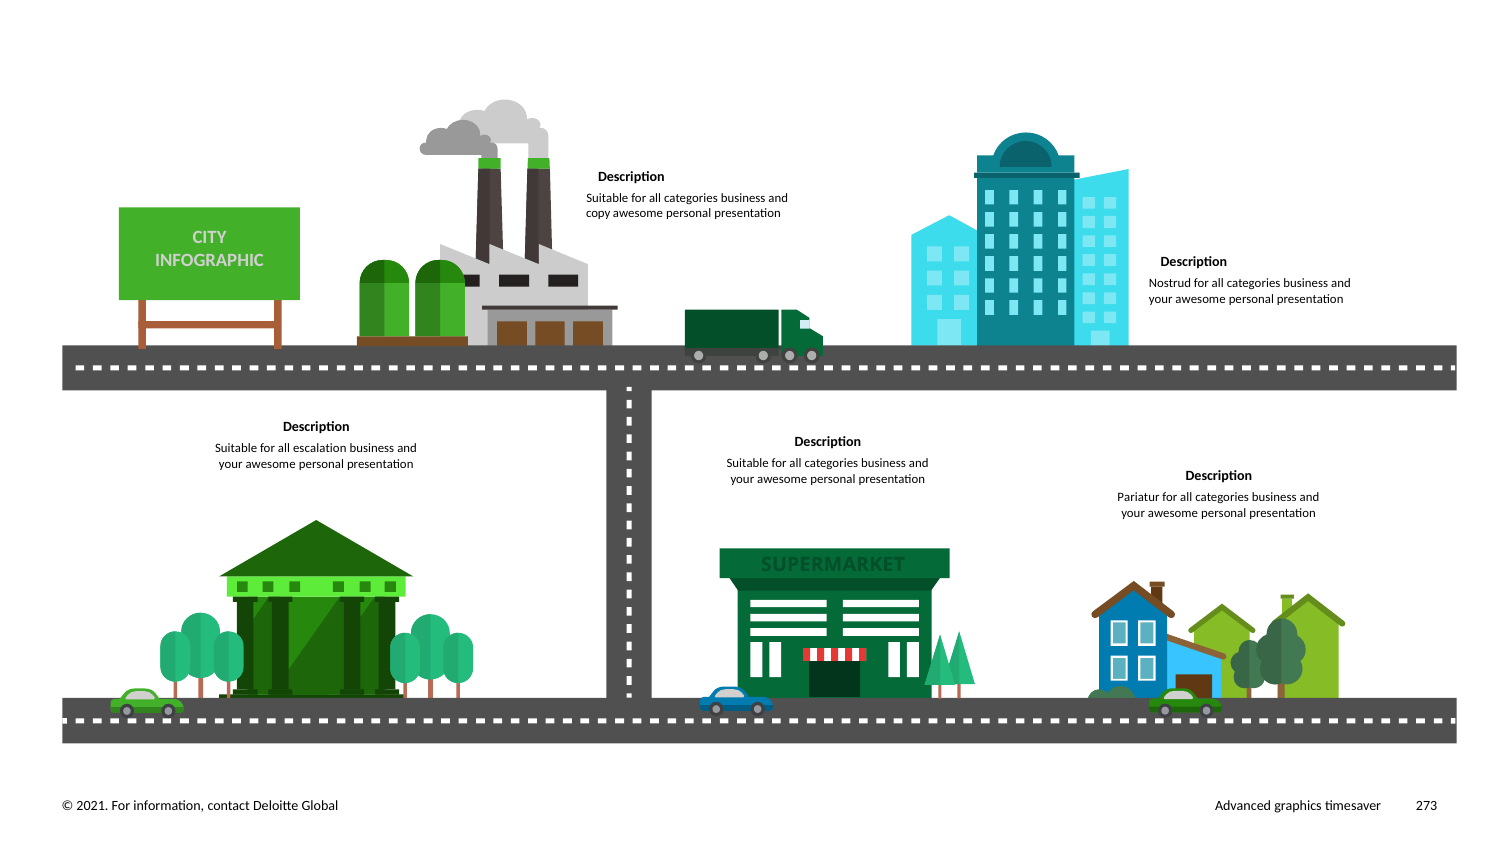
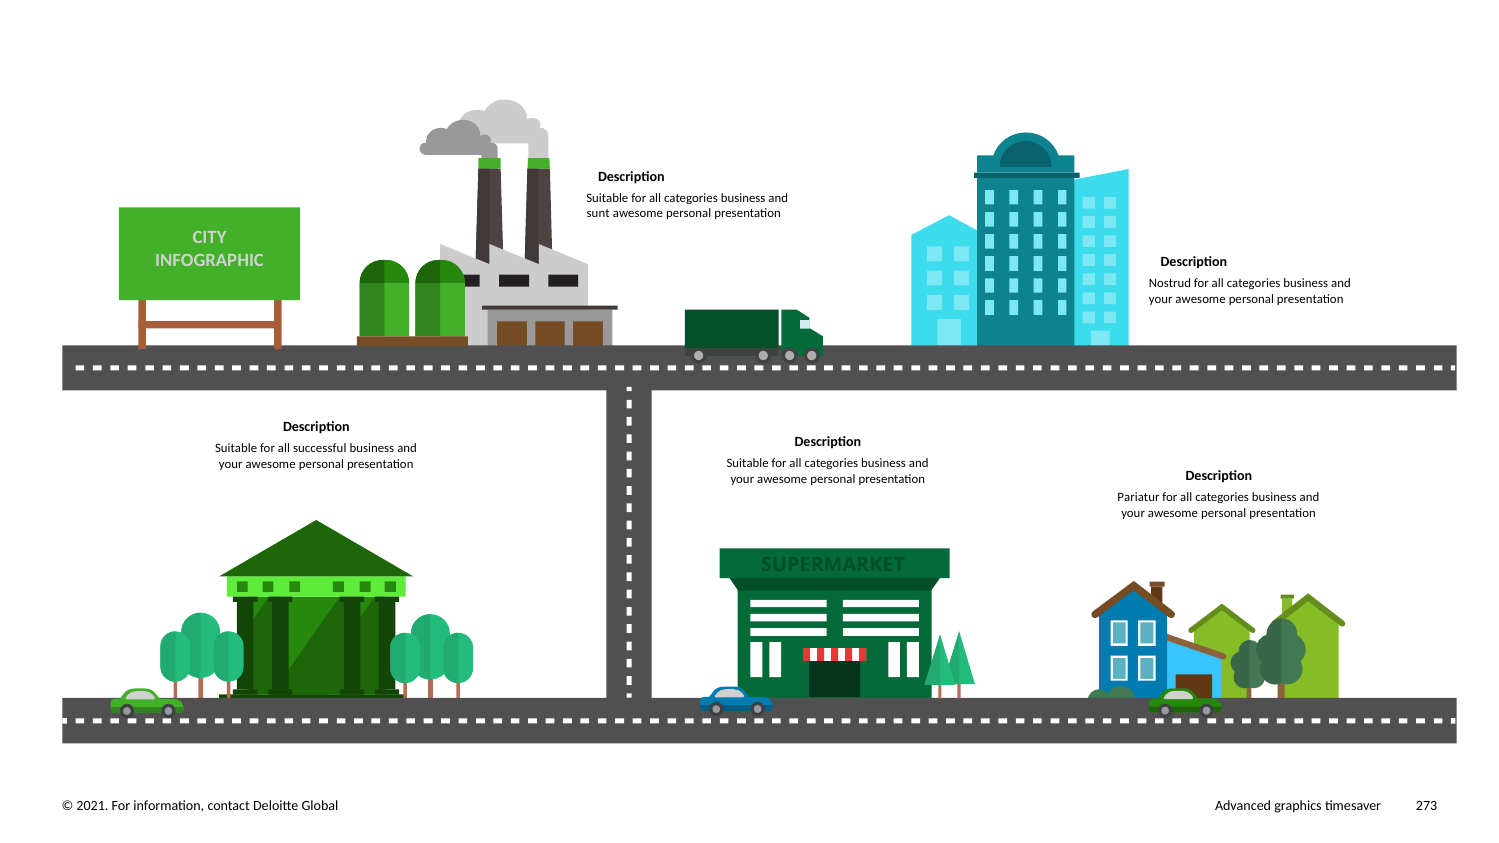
copy: copy -> sunt
escalation: escalation -> successful
